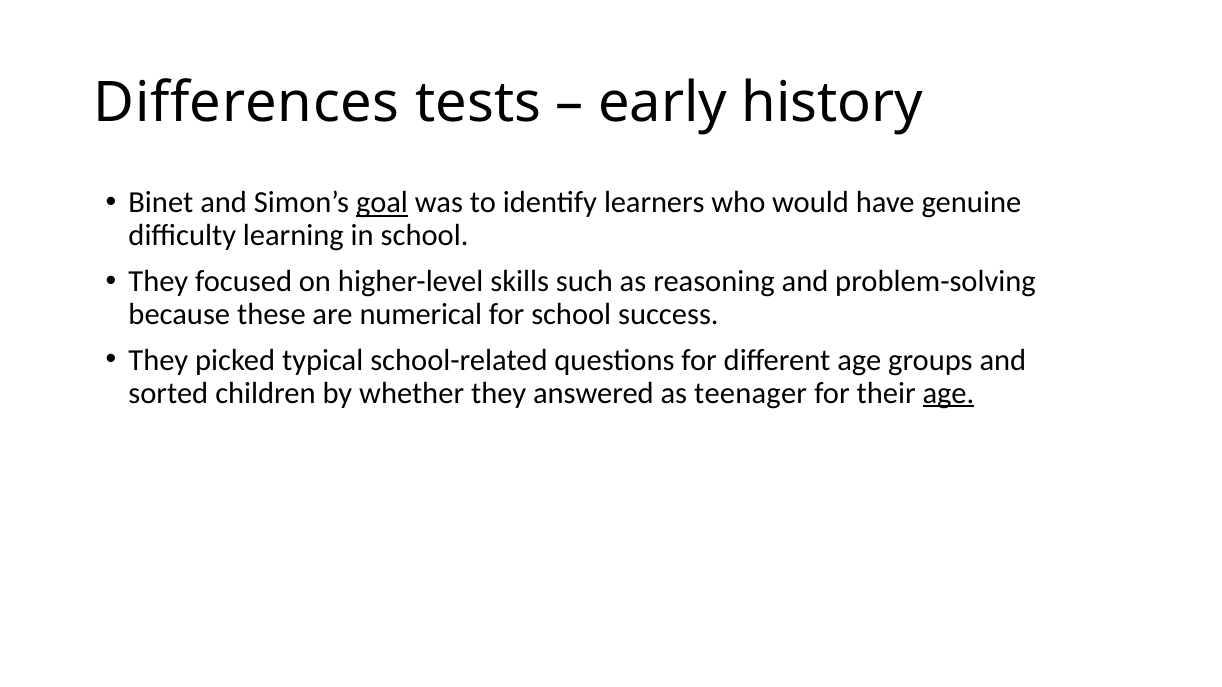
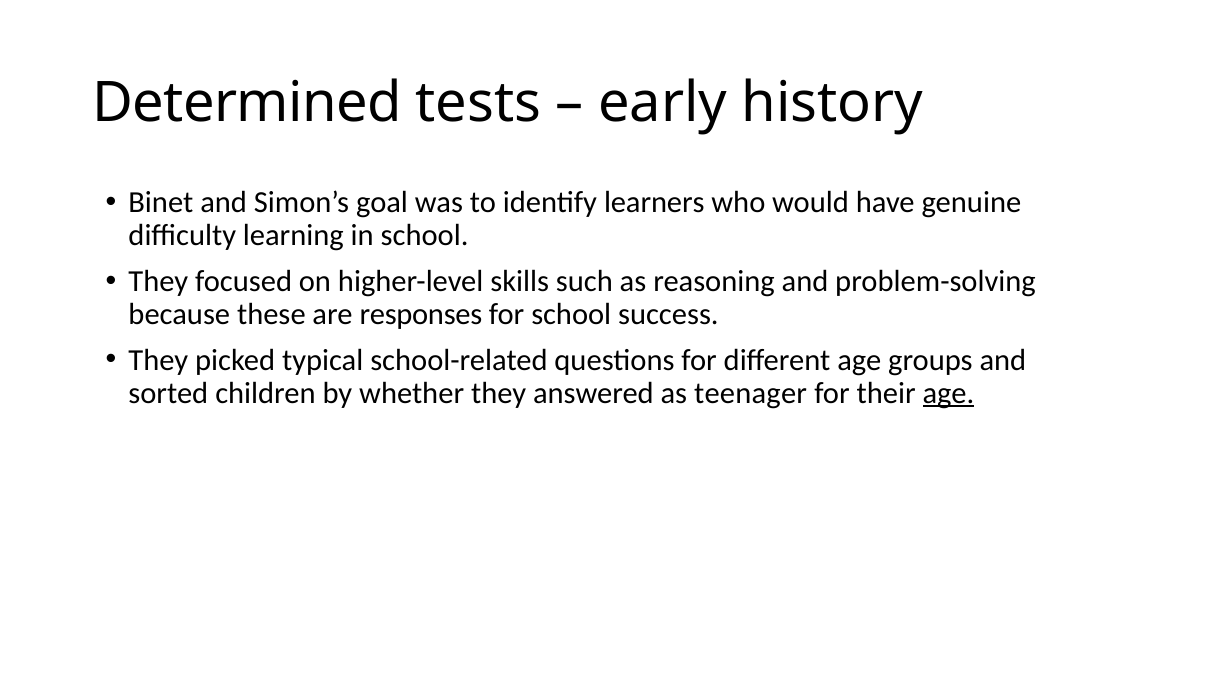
Differences: Differences -> Determined
goal underline: present -> none
numerical: numerical -> responses
